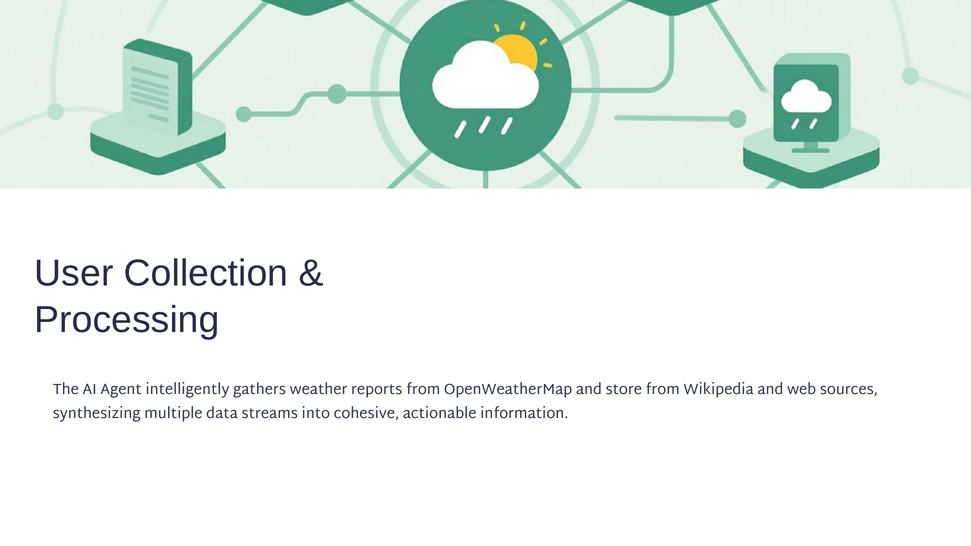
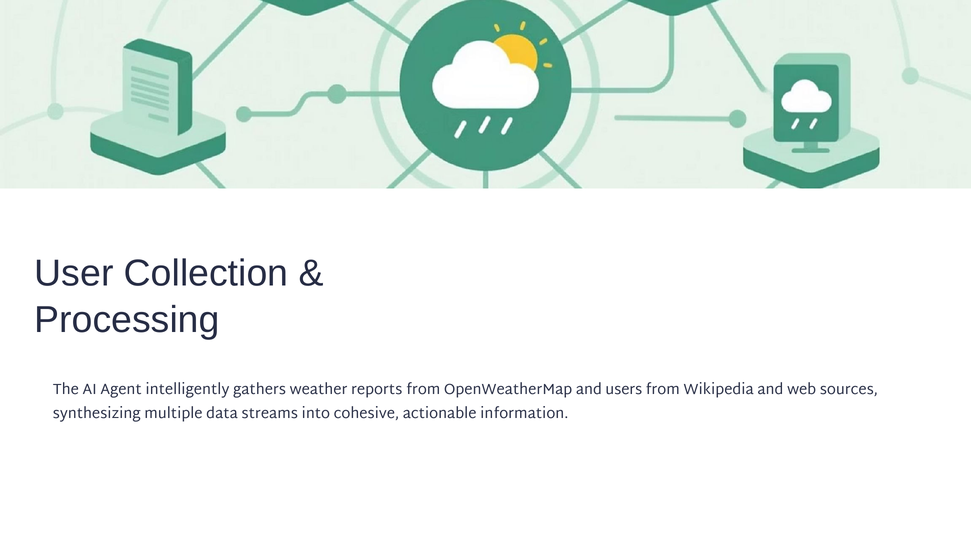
store: store -> users
